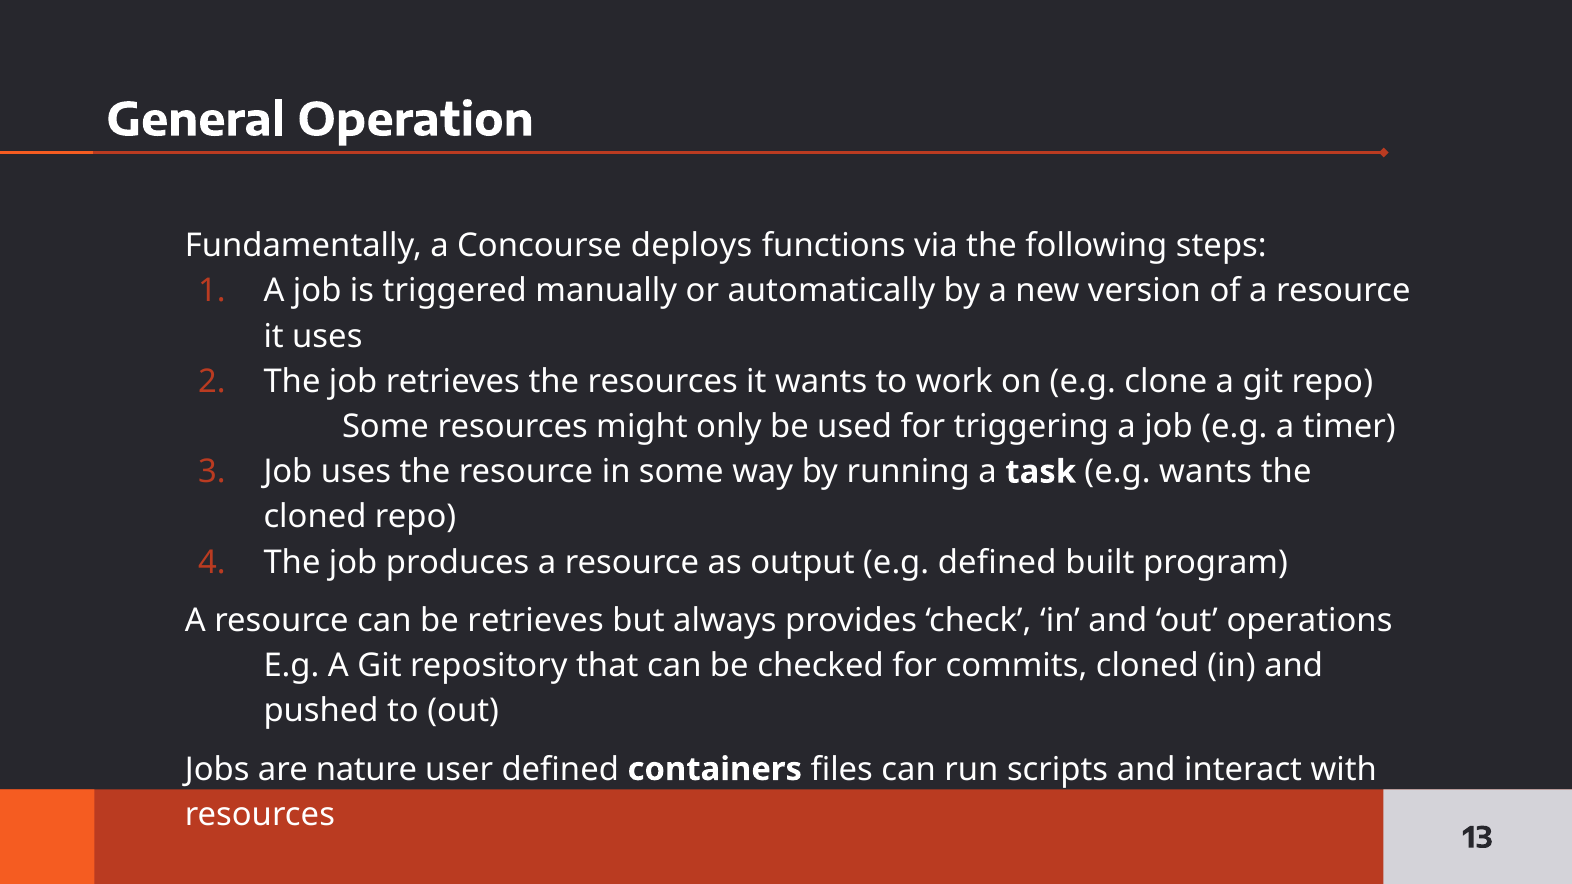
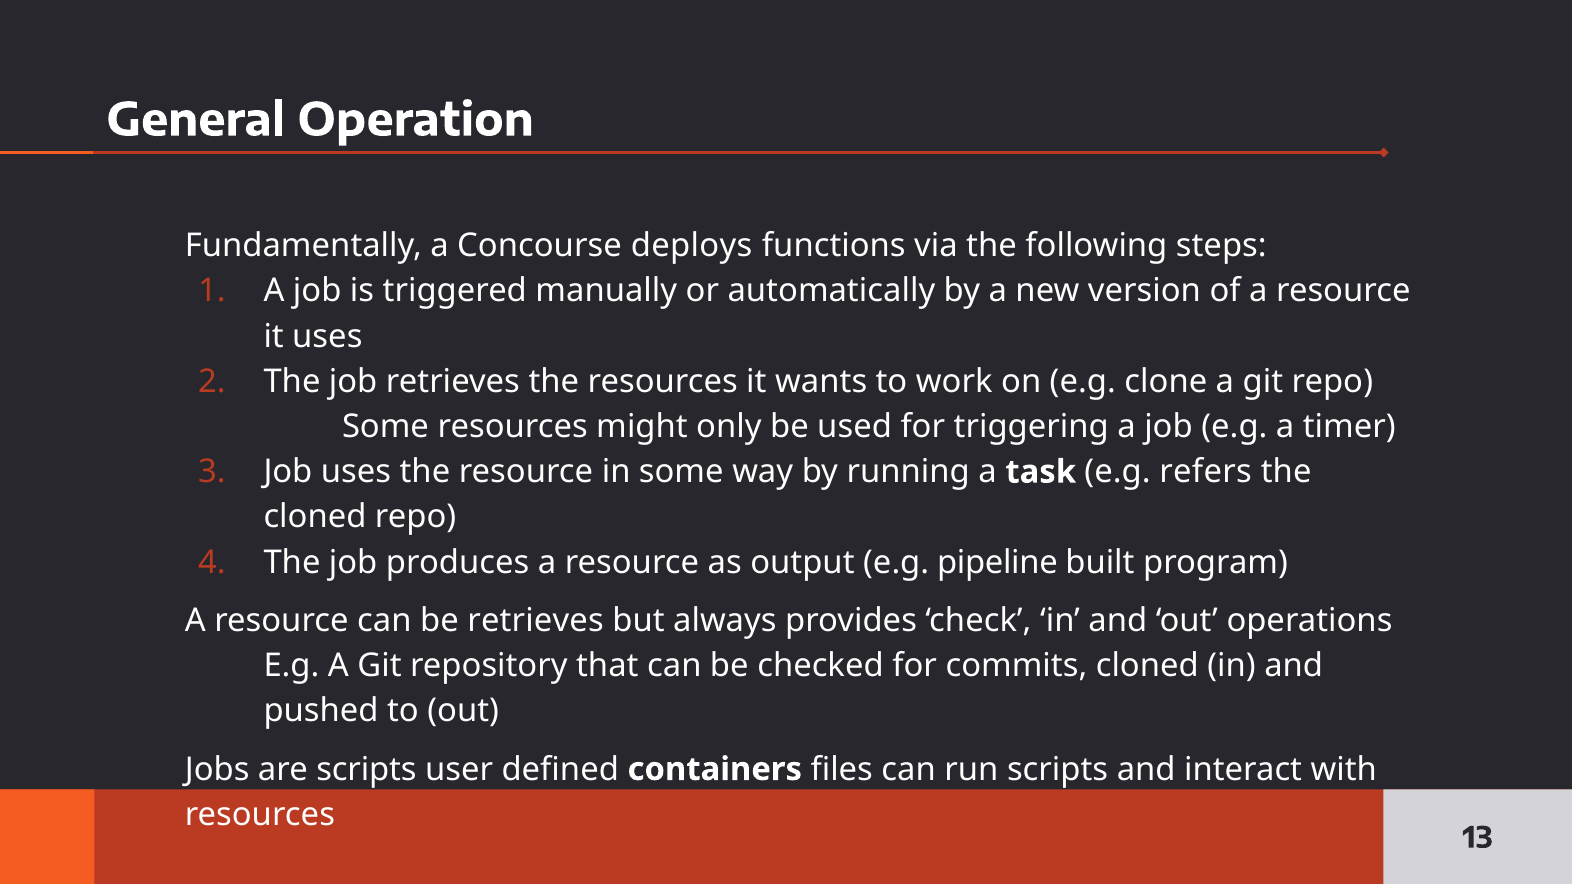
e.g wants: wants -> refers
e.g defined: defined -> pipeline
are nature: nature -> scripts
